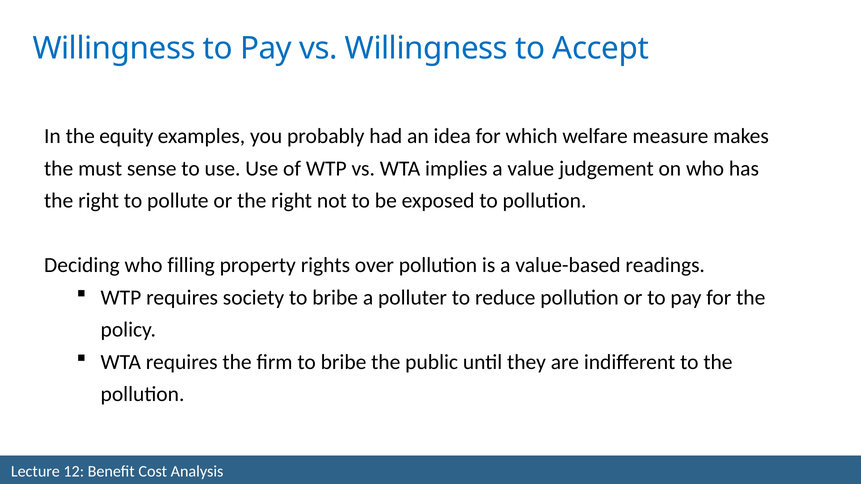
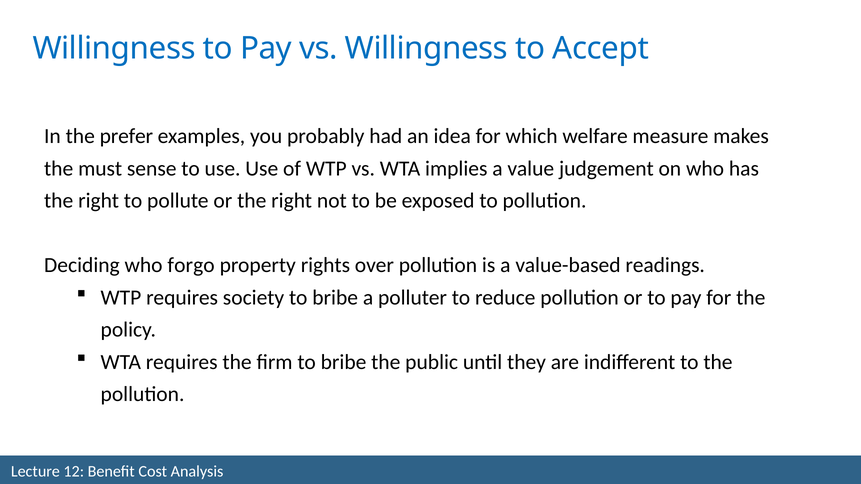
equity: equity -> prefer
filling: filling -> forgo
